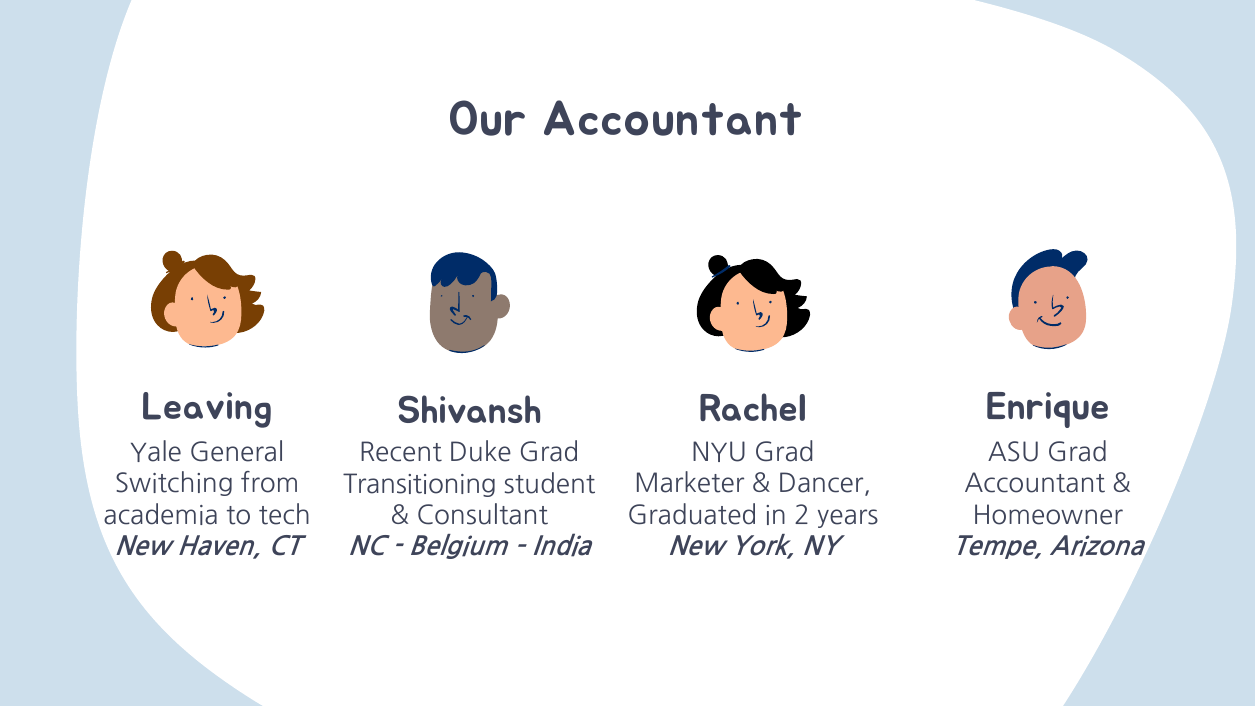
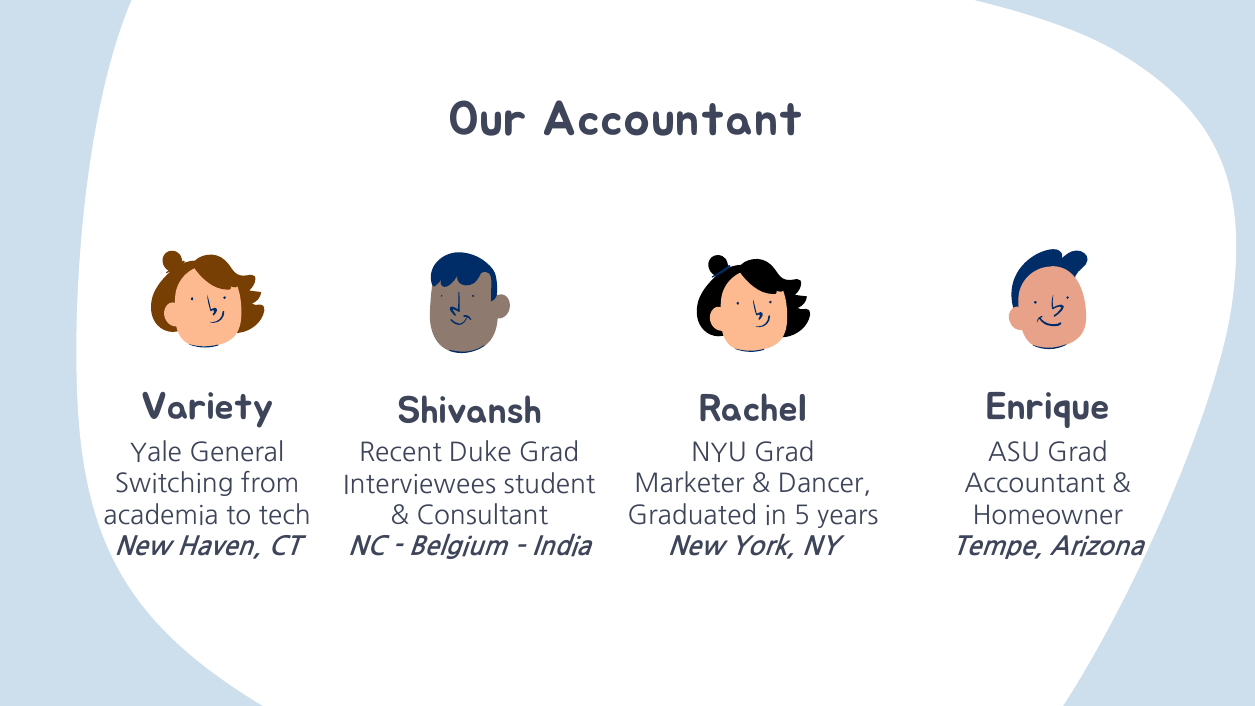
Leaving: Leaving -> Variety
Transitioning: Transitioning -> Interviewees
2: 2 -> 5
